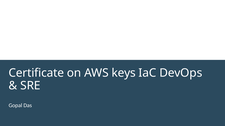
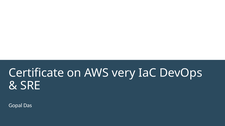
keys: keys -> very
